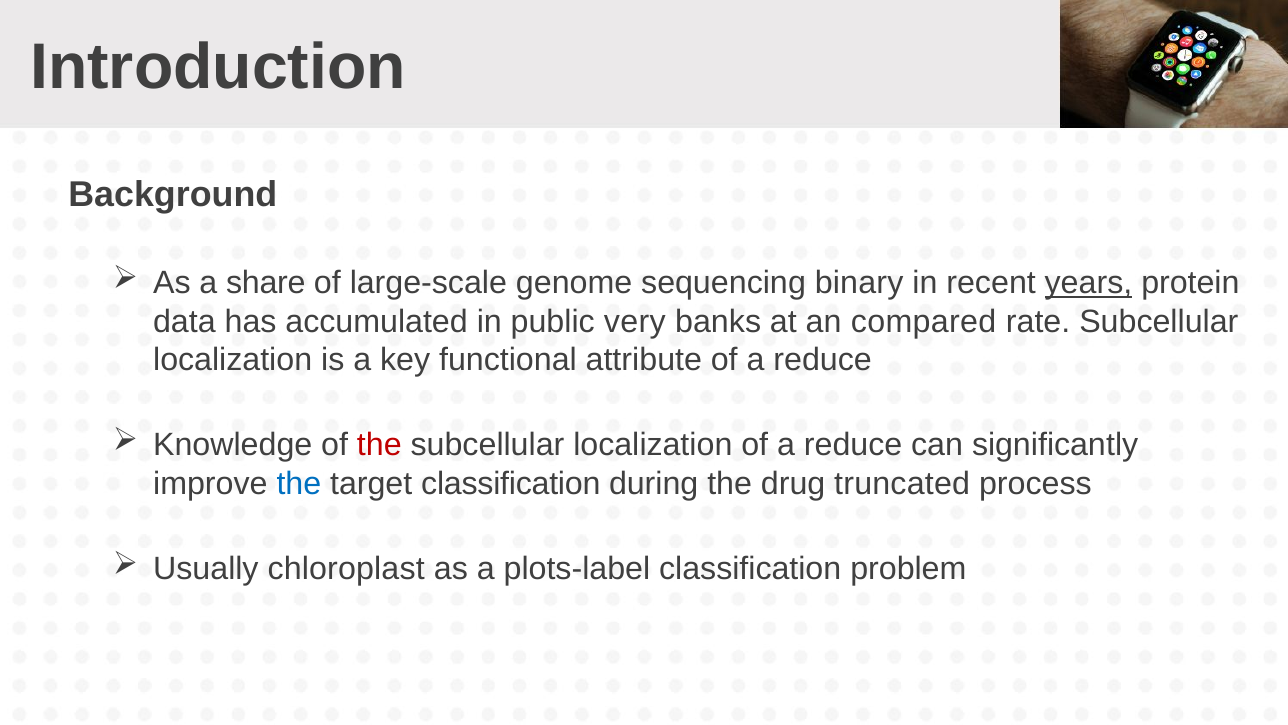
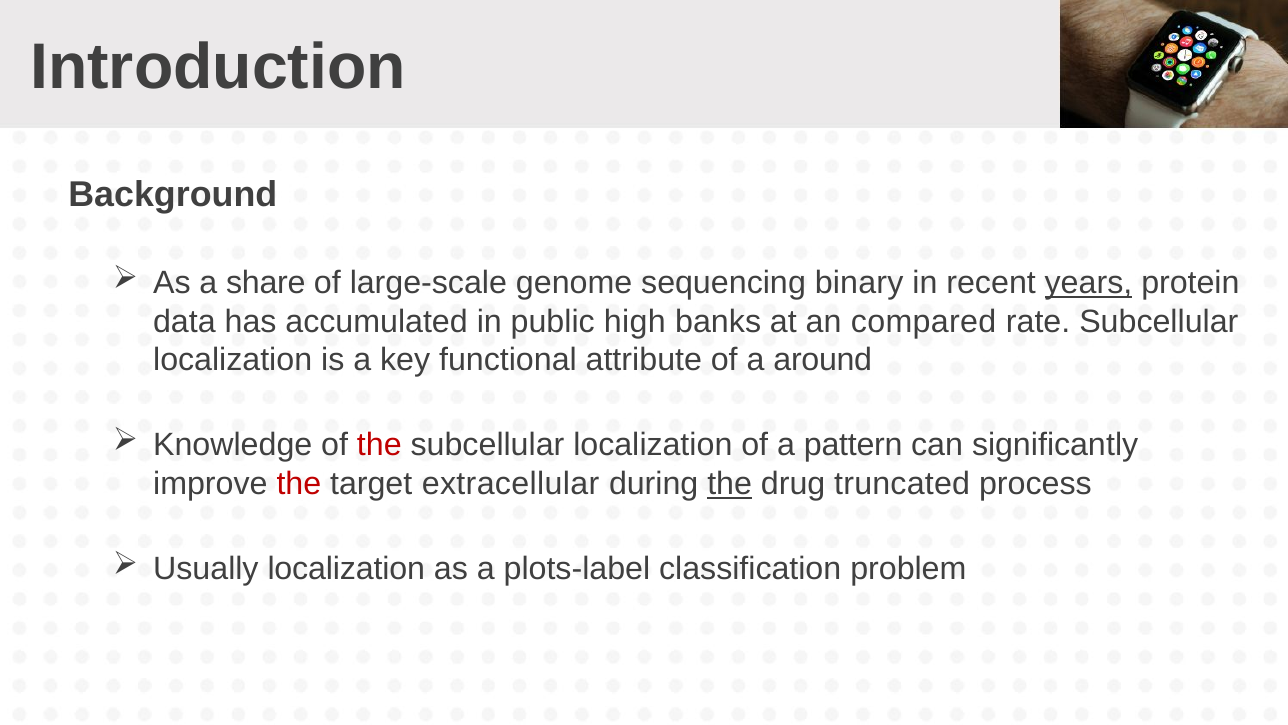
very: very -> high
attribute of a reduce: reduce -> around
localization of a reduce: reduce -> pattern
the at (299, 484) colour: blue -> red
target classification: classification -> extracellular
the at (730, 484) underline: none -> present
Usually chloroplast: chloroplast -> localization
